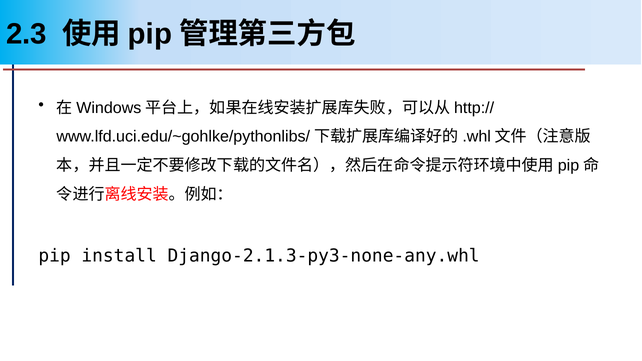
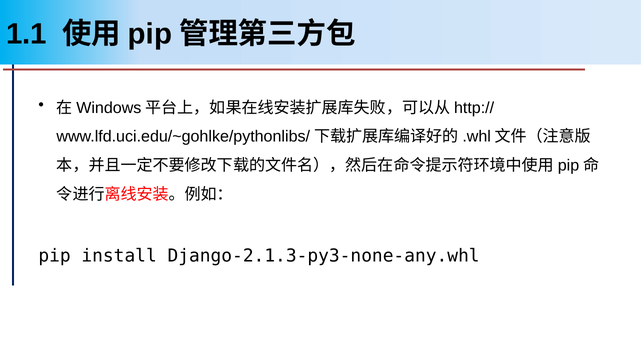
2.3: 2.3 -> 1.1
